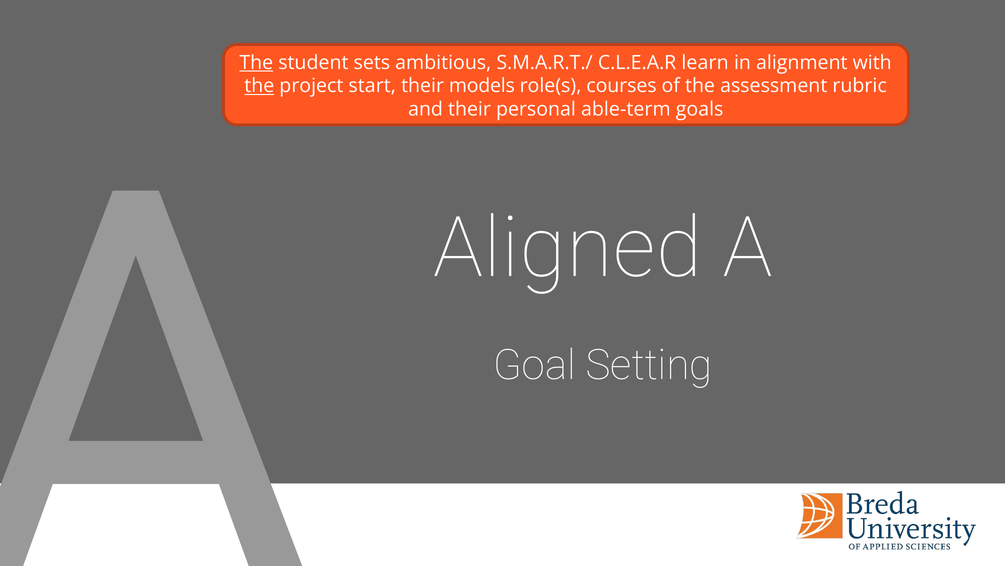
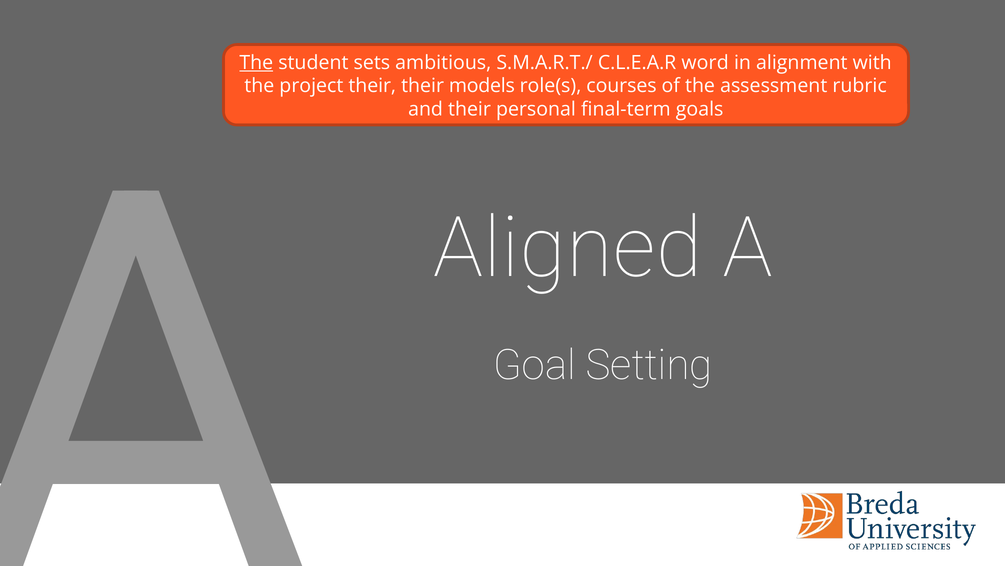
learn: learn -> word
the at (259, 86) underline: present -> none
project start: start -> their
able-term: able-term -> final-term
